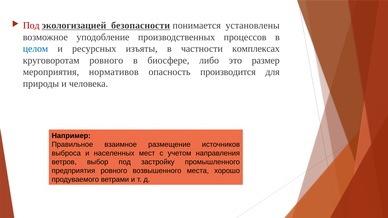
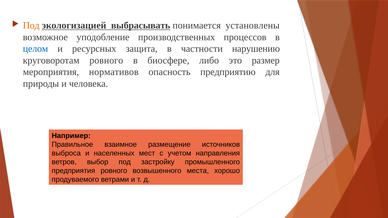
Под at (31, 26) colour: red -> orange
безопасности: безопасности -> выбрасывать
изъяты: изъяты -> защита
комплексах: комплексах -> нарушению
производится: производится -> предприятию
